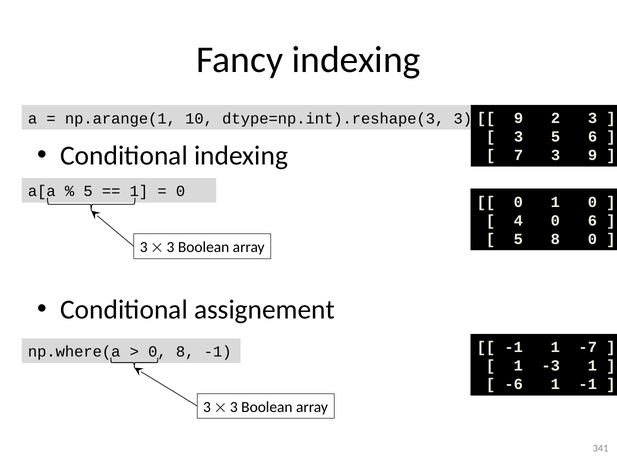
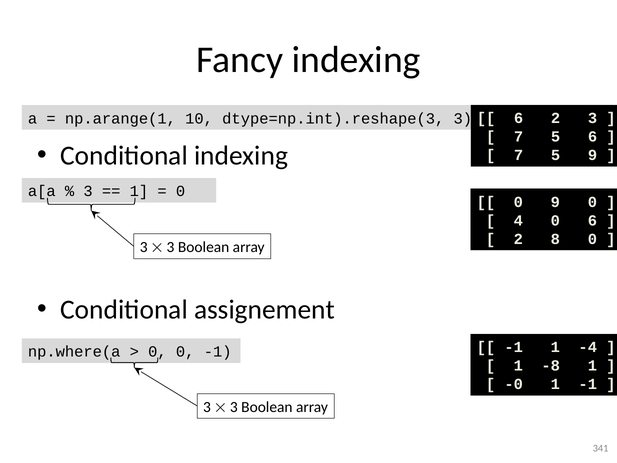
9 at (519, 118): 9 -> 6
3 at (519, 137): 3 -> 7
3 at (556, 155): 3 -> 5
5 at (88, 191): 5 -> 3
0 1: 1 -> 9
5 at (518, 239): 5 -> 2
-7: -7 -> -4
0 8: 8 -> 0
-3: -3 -> -8
-6: -6 -> -0
